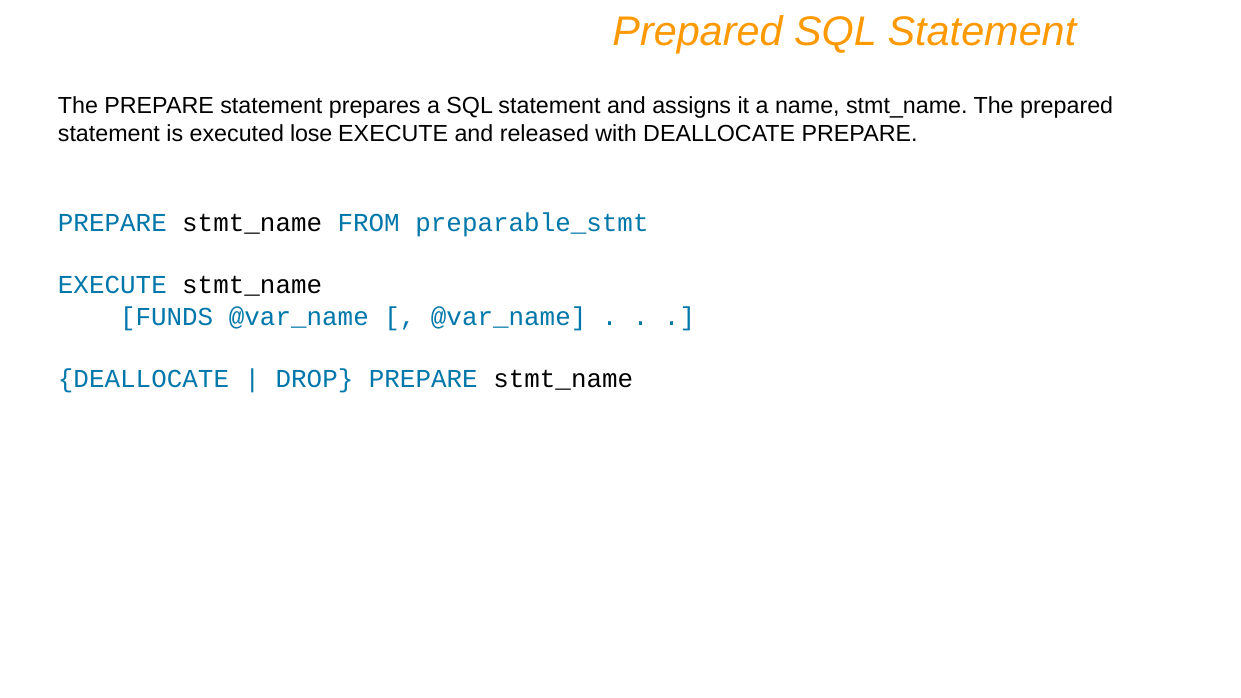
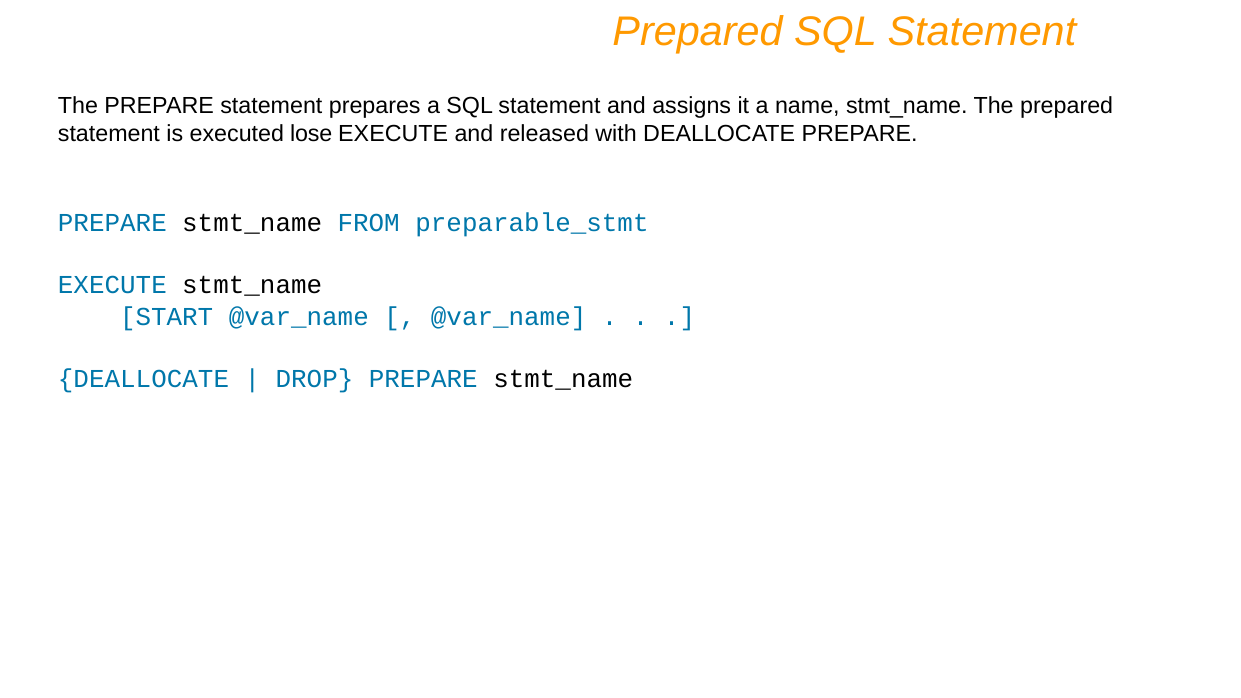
FUNDS: FUNDS -> START
